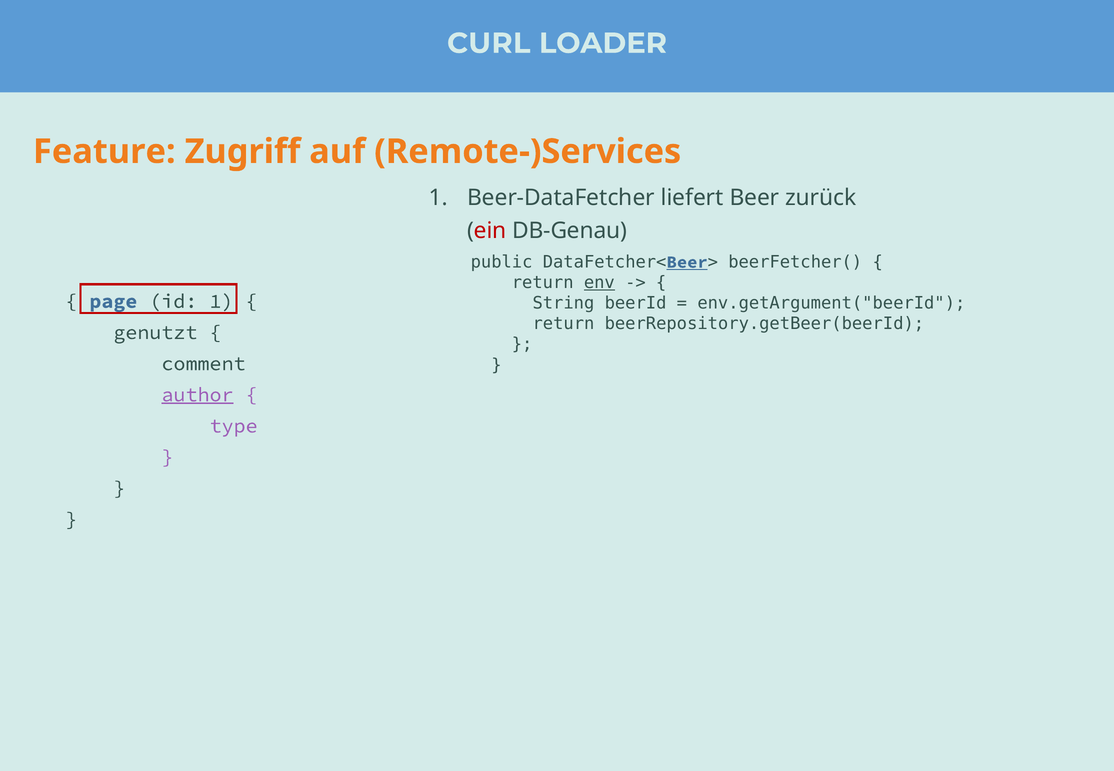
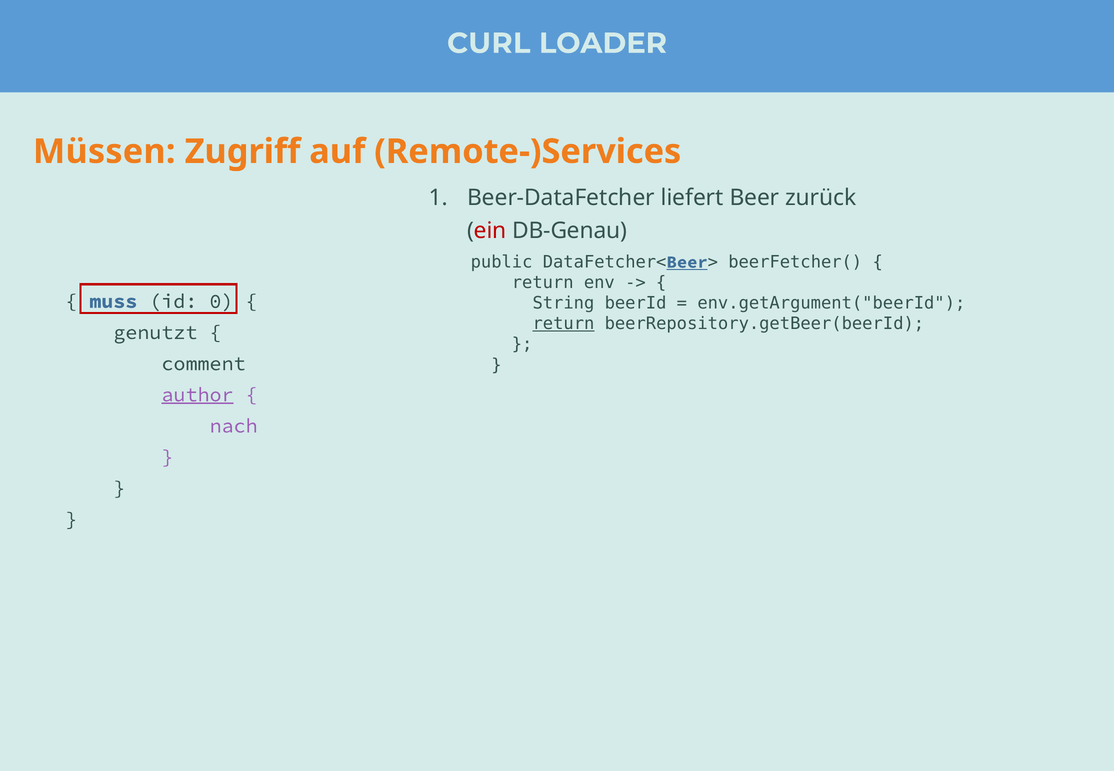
Feature: Feature -> Müssen
env underline: present -> none
page: page -> muss
id 1: 1 -> 0
return at (563, 324) underline: none -> present
type: type -> nach
